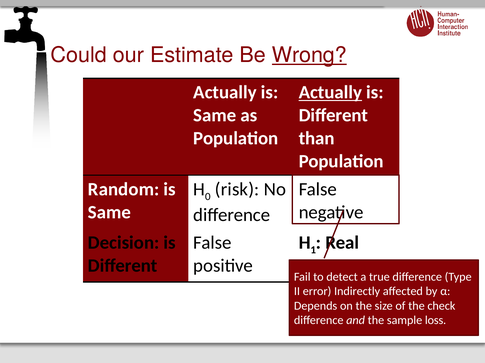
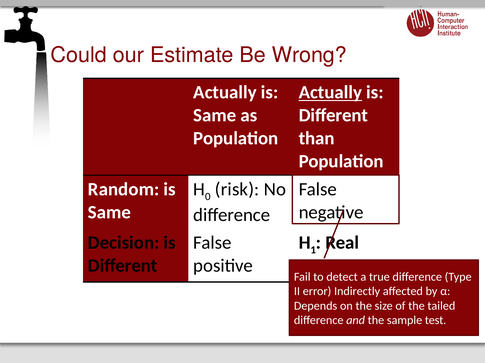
Wrong underline: present -> none
check: check -> tailed
loss: loss -> test
